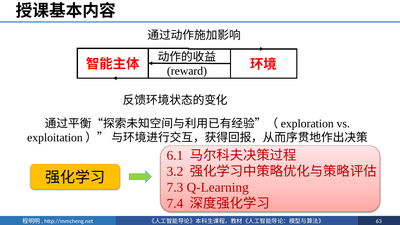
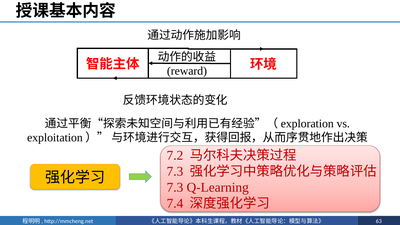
6.1: 6.1 -> 7.2
3.2 at (175, 172): 3.2 -> 7.3
